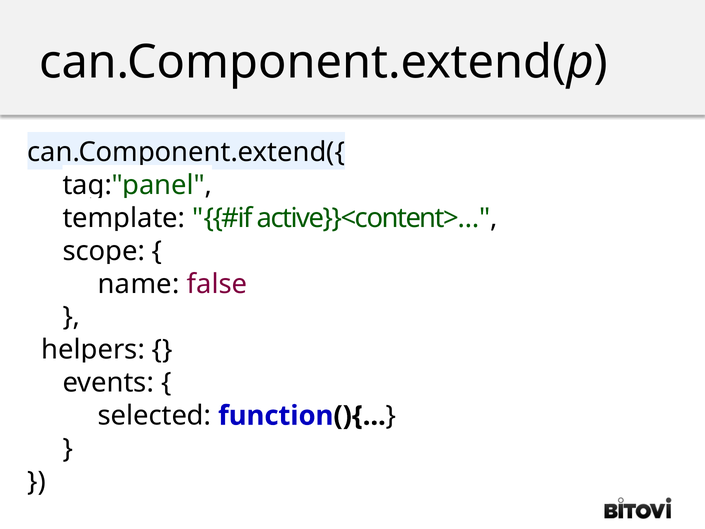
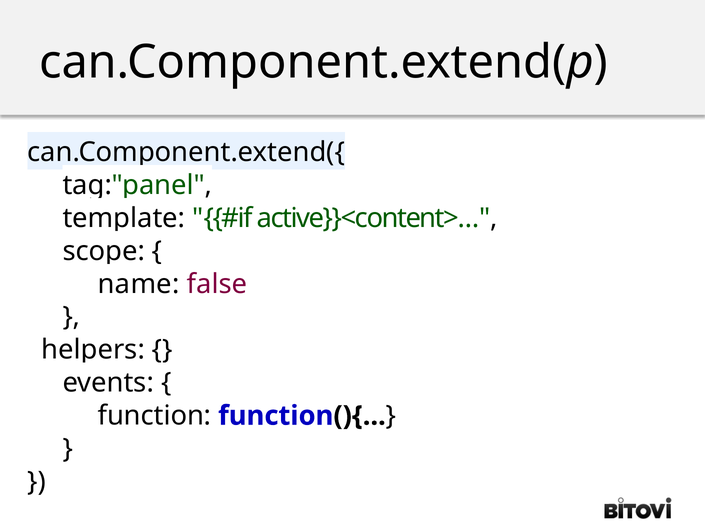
selected: selected -> function
